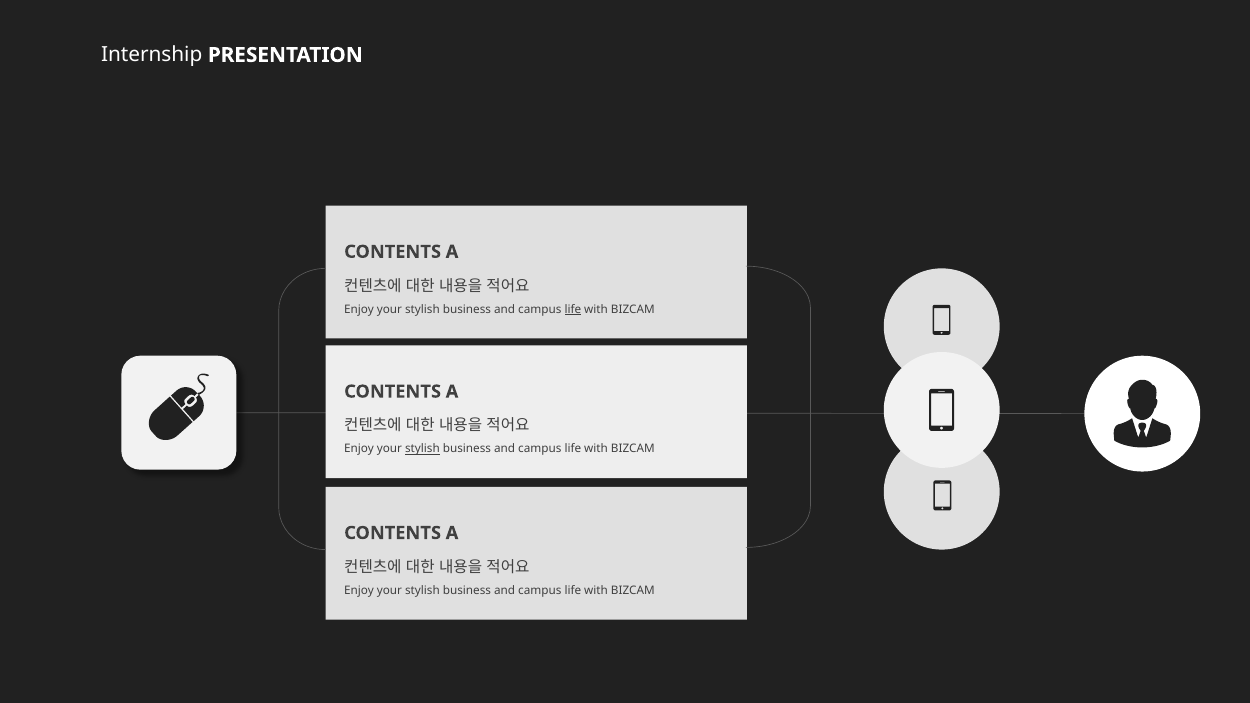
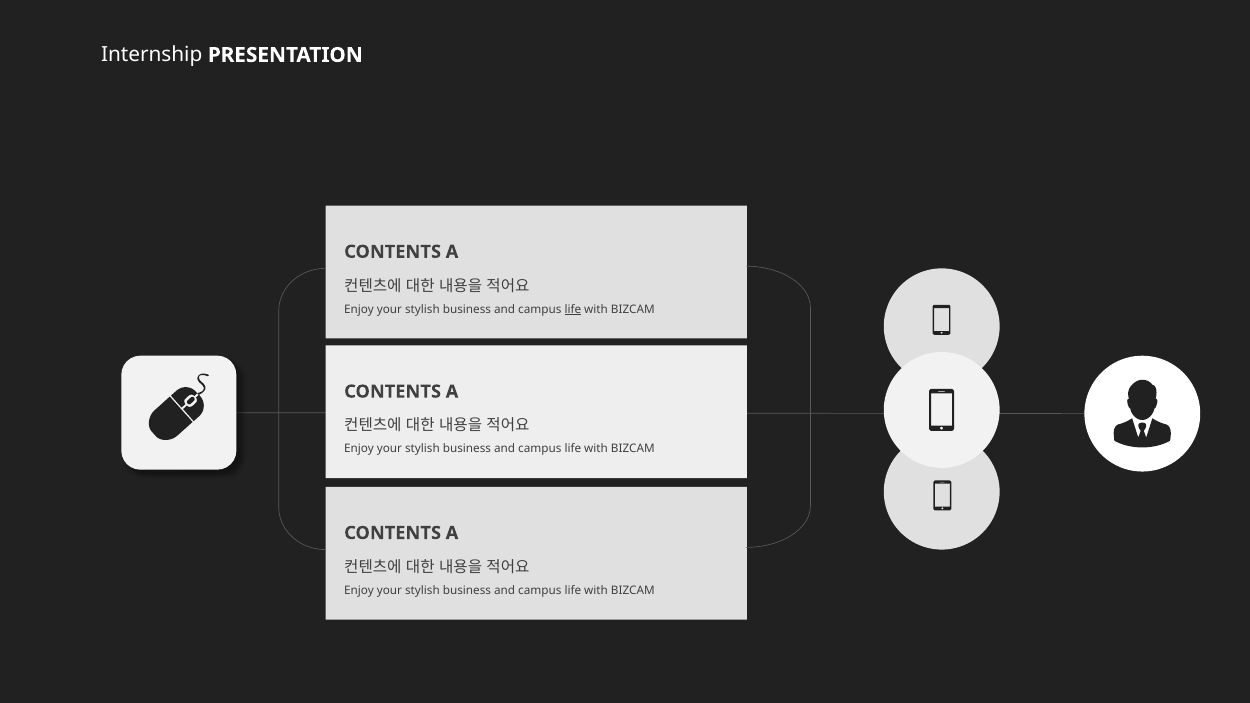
stylish at (422, 449) underline: present -> none
